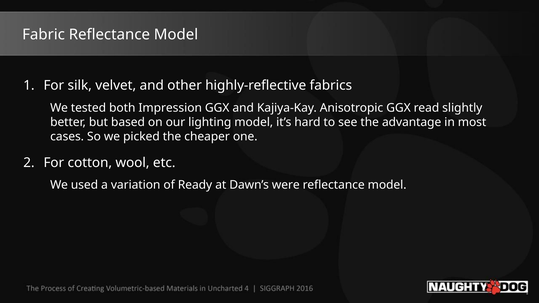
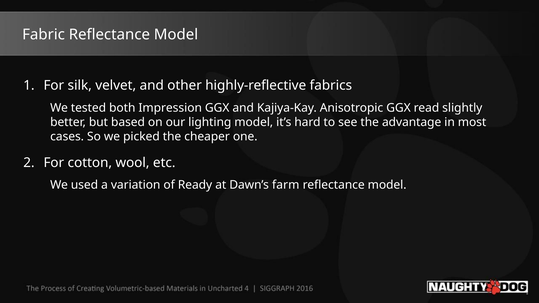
were: were -> farm
